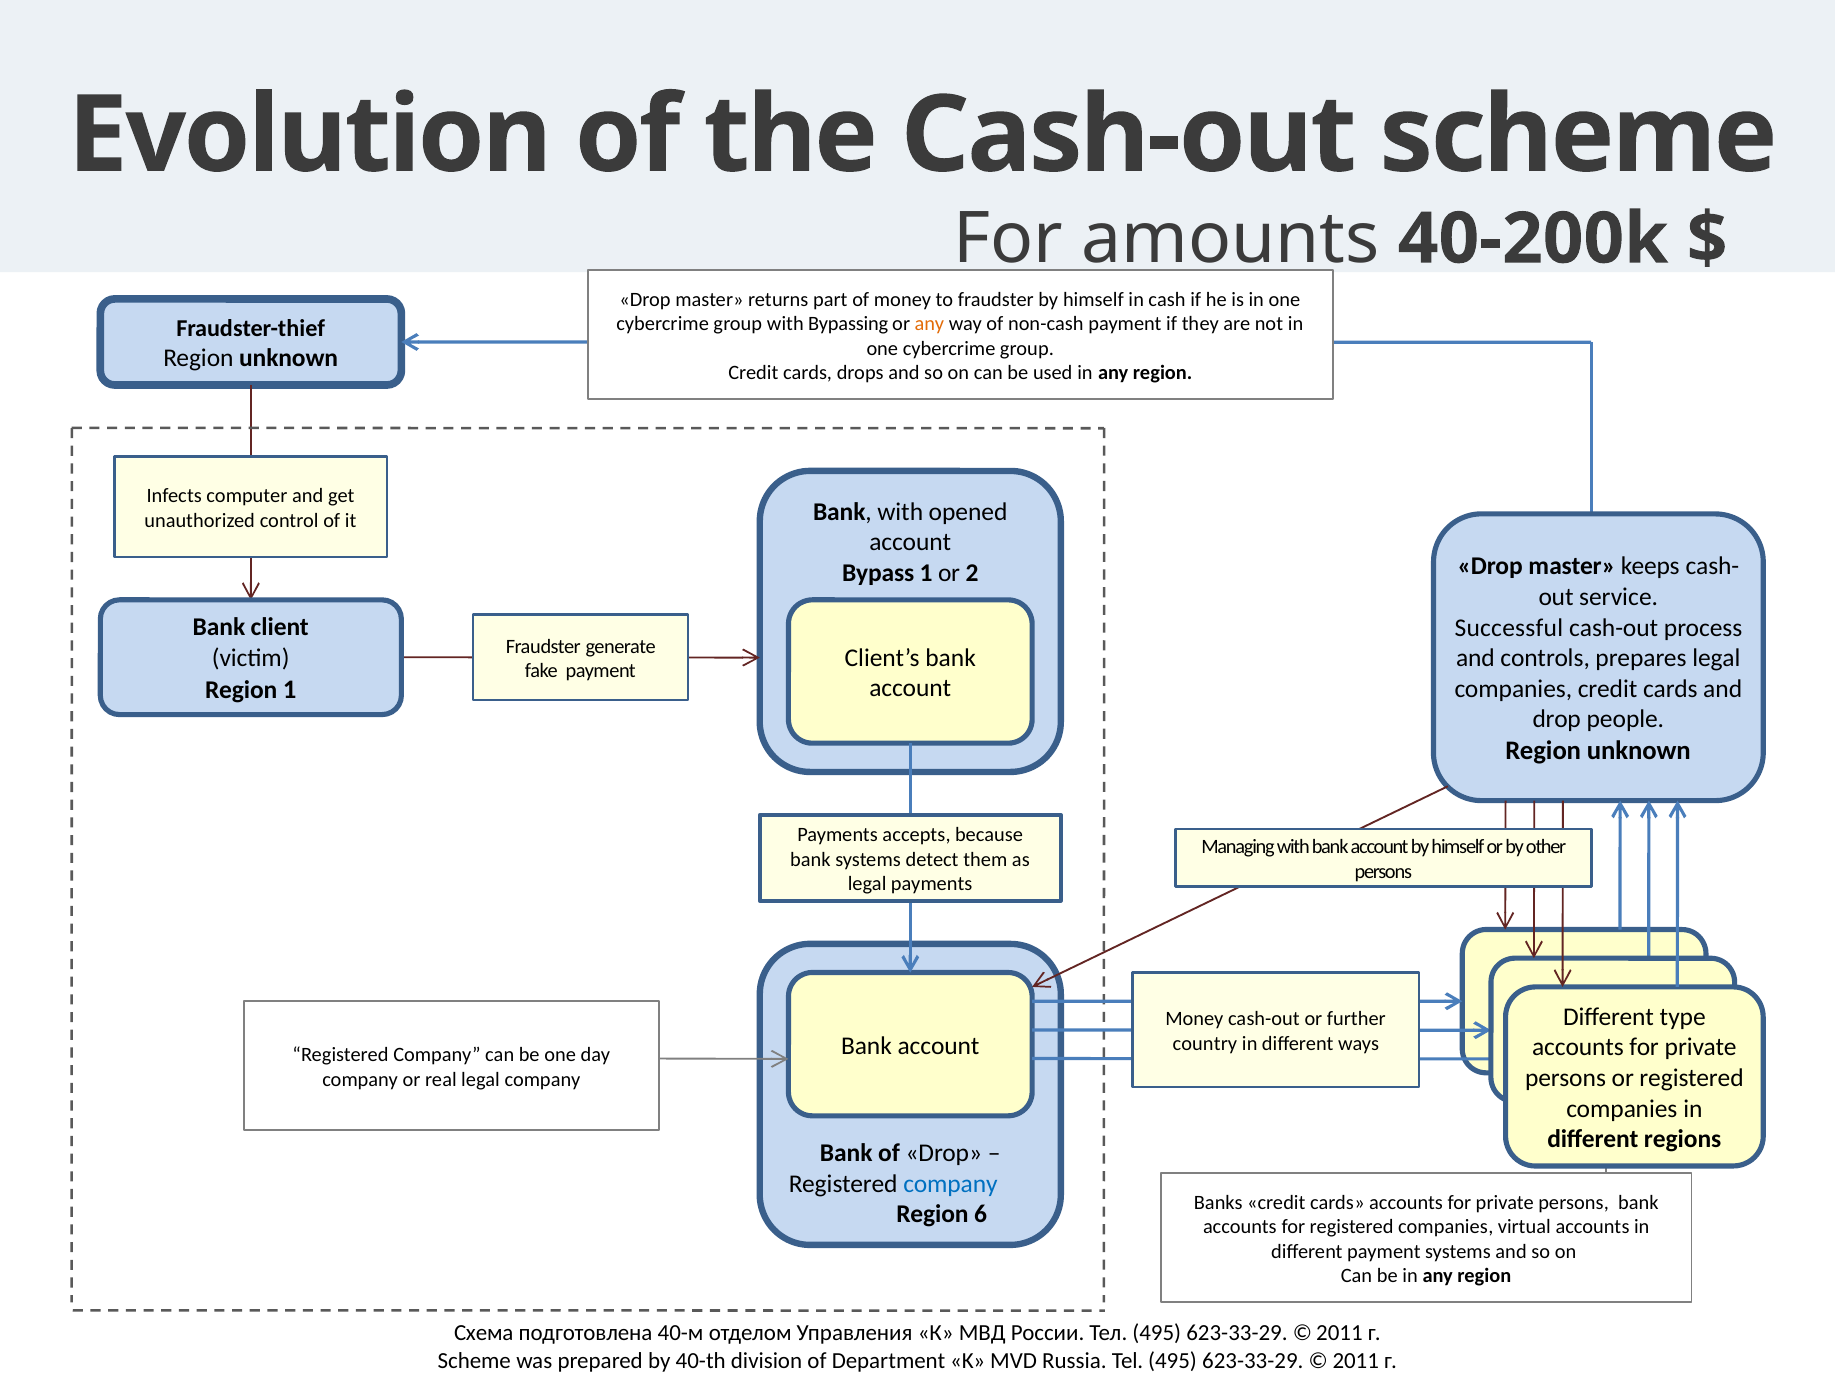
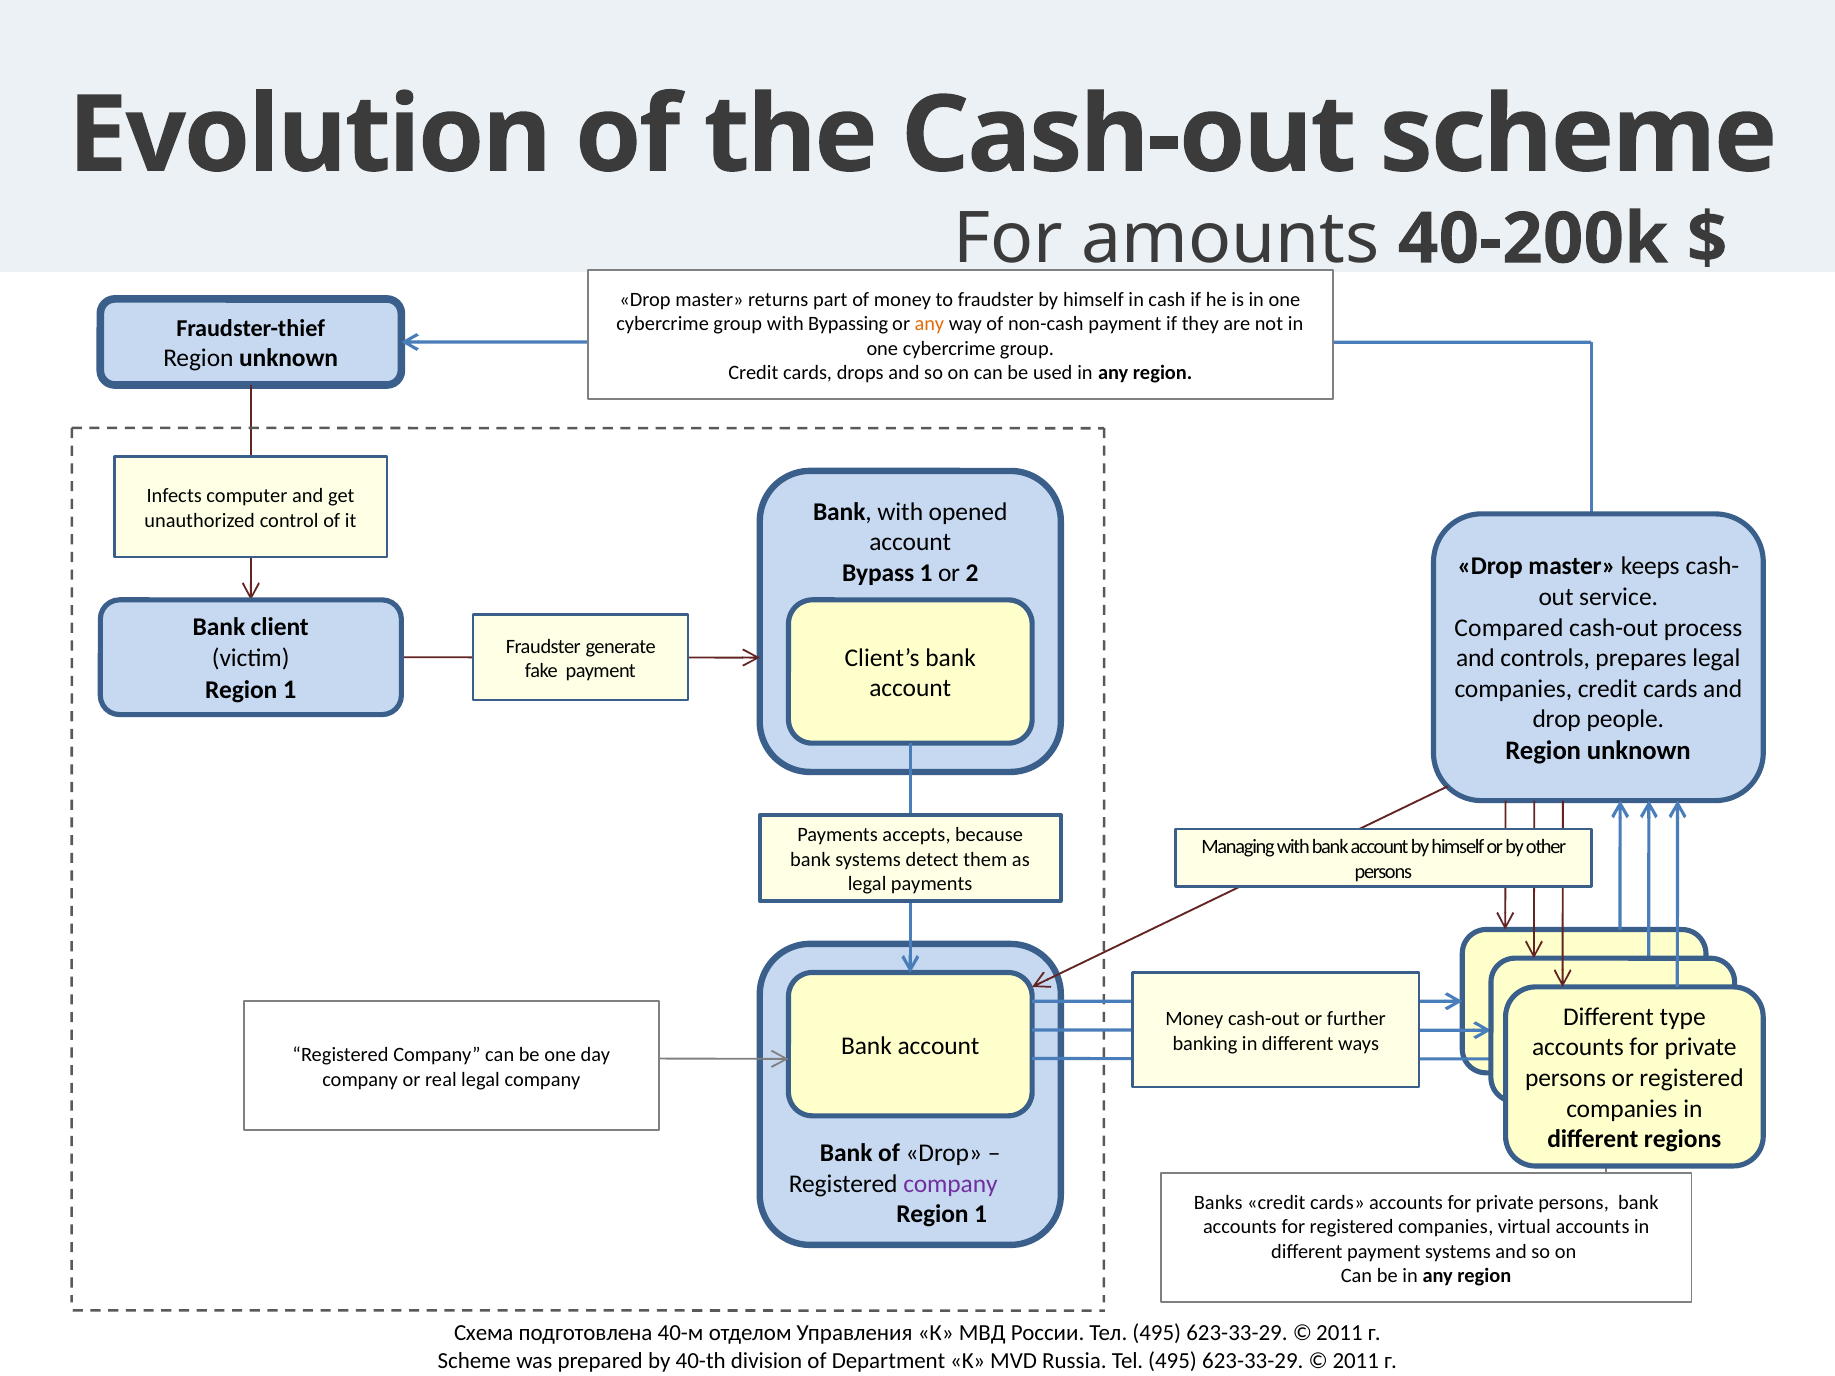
Successful: Successful -> Compared
country: country -> banking
company at (950, 1184) colour: blue -> purple
6 at (981, 1215): 6 -> 1
